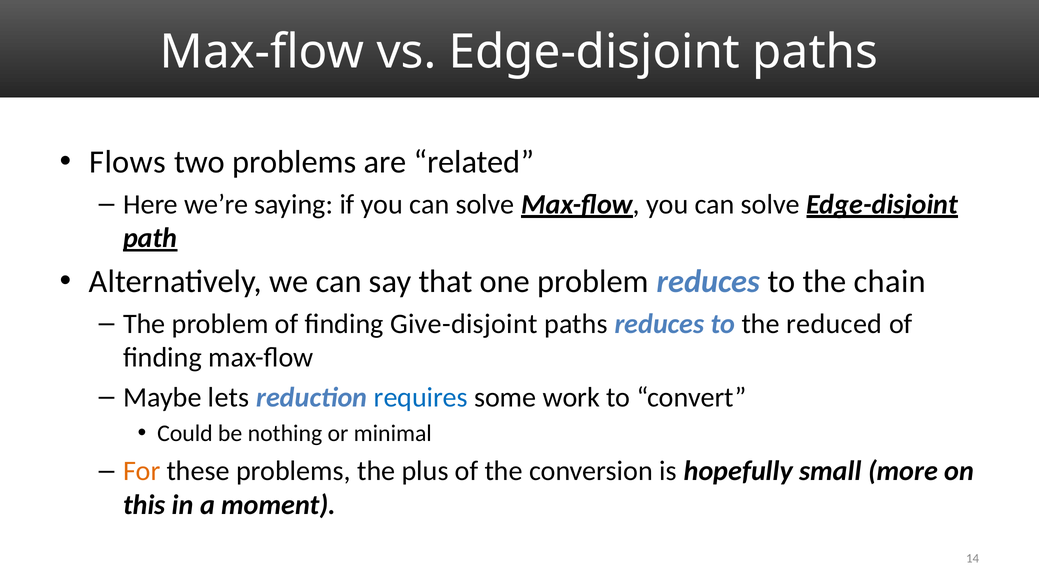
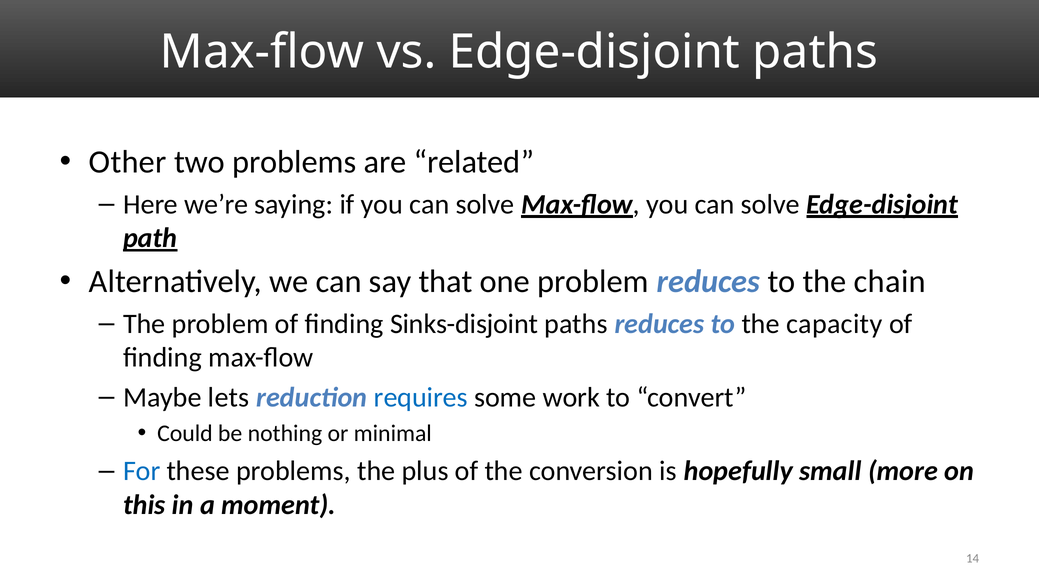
Flows: Flows -> Other
Give-disjoint: Give-disjoint -> Sinks-disjoint
reduced: reduced -> capacity
For colour: orange -> blue
